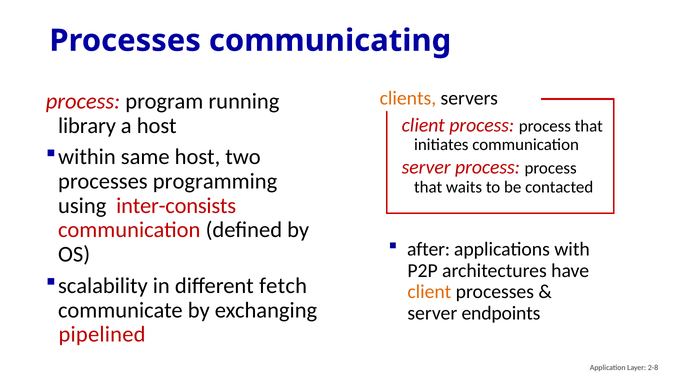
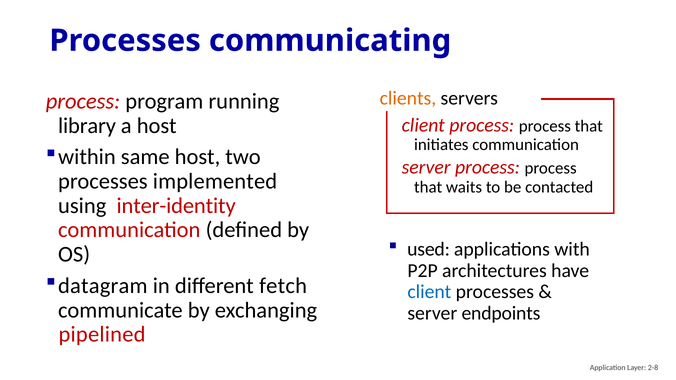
programming: programming -> implemented
inter-consists: inter-consists -> inter-identity
after: after -> used
scalability: scalability -> datagram
client at (429, 292) colour: orange -> blue
